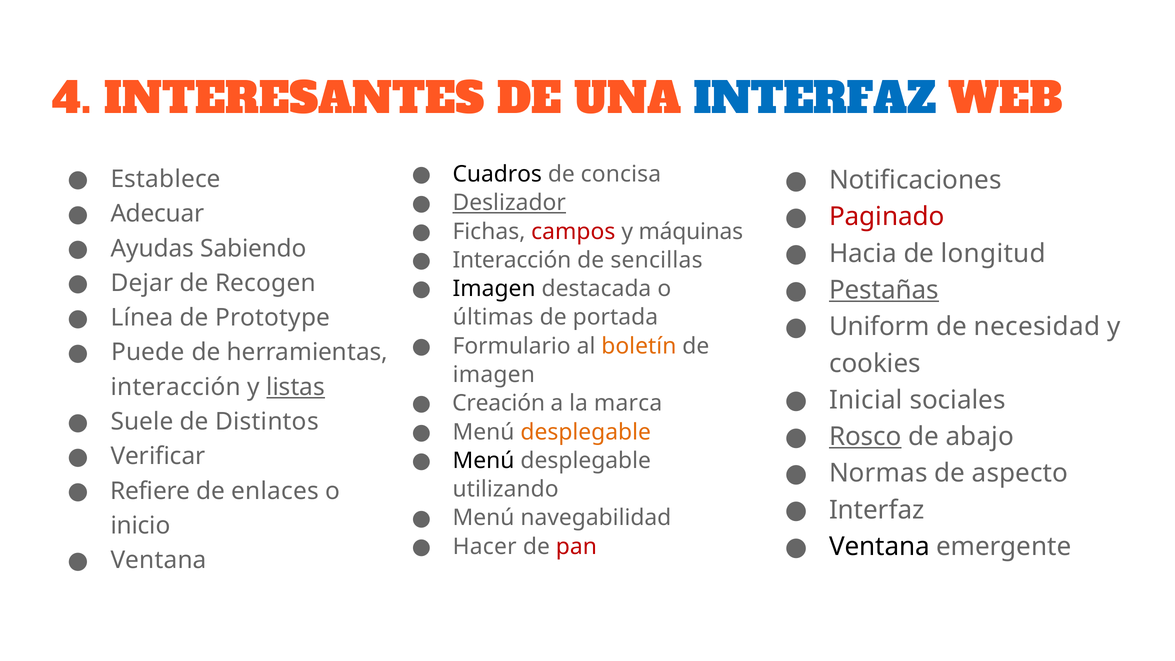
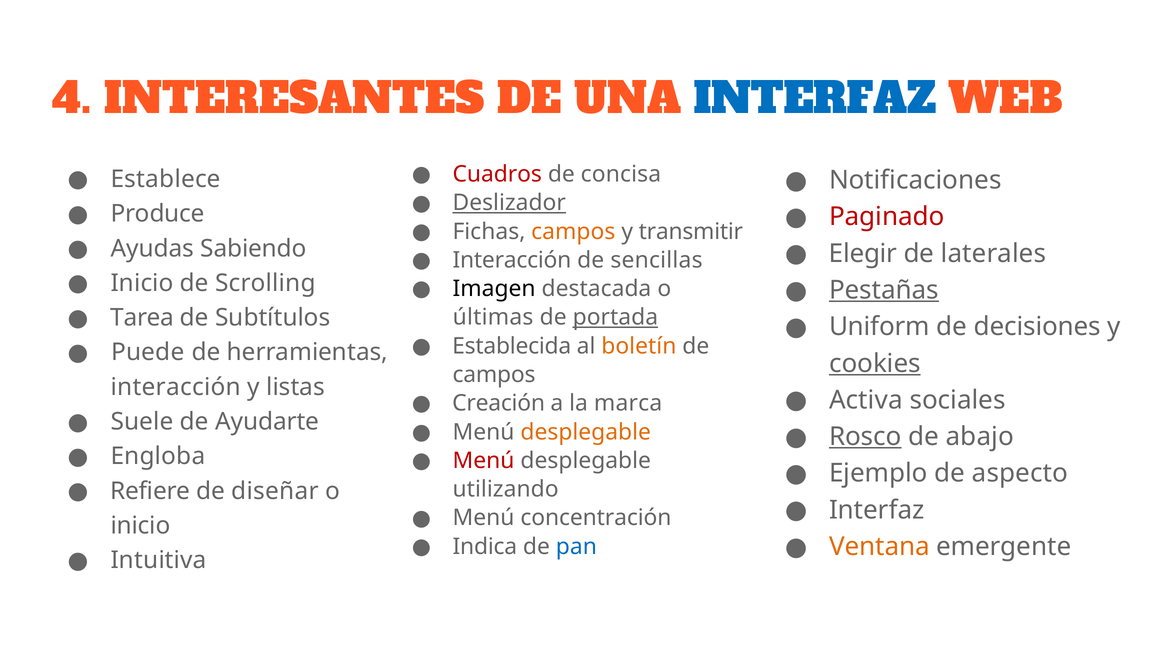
Cuadros colour: black -> red
Adecuar: Adecuar -> Produce
campos at (573, 232) colour: red -> orange
máquinas: máquinas -> transmitir
Hacia: Hacia -> Elegir
longitud: longitud -> laterales
Dejar at (142, 283): Dejar -> Inicio
Recogen: Recogen -> Scrolling
Línea: Línea -> Tarea
Prototype: Prototype -> Subtítulos
portada underline: none -> present
necesidad: necesidad -> decisiones
Formulario: Formulario -> Establecida
cookies underline: none -> present
imagen at (494, 375): imagen -> campos
listas underline: present -> none
Inicial: Inicial -> Activa
Distintos: Distintos -> Ayudarte
Verificar: Verificar -> Engloba
Menú at (483, 461) colour: black -> red
Normas: Normas -> Ejemplo
enlaces: enlaces -> diseñar
navegabilidad: navegabilidad -> concentración
Ventana at (879, 547) colour: black -> orange
Hacer: Hacer -> Indica
pan colour: red -> blue
Ventana at (159, 560): Ventana -> Intuitiva
